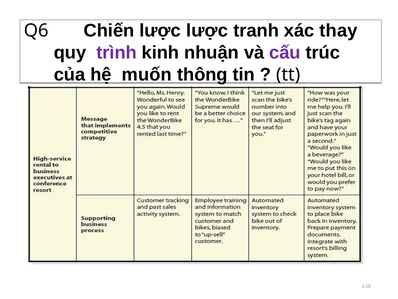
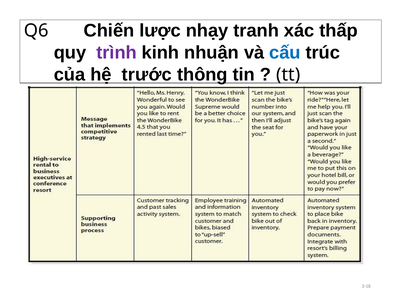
lược lược: lược -> nhạy
thay: thay -> thấp
cấu colour: purple -> blue
muốn: muốn -> trước
